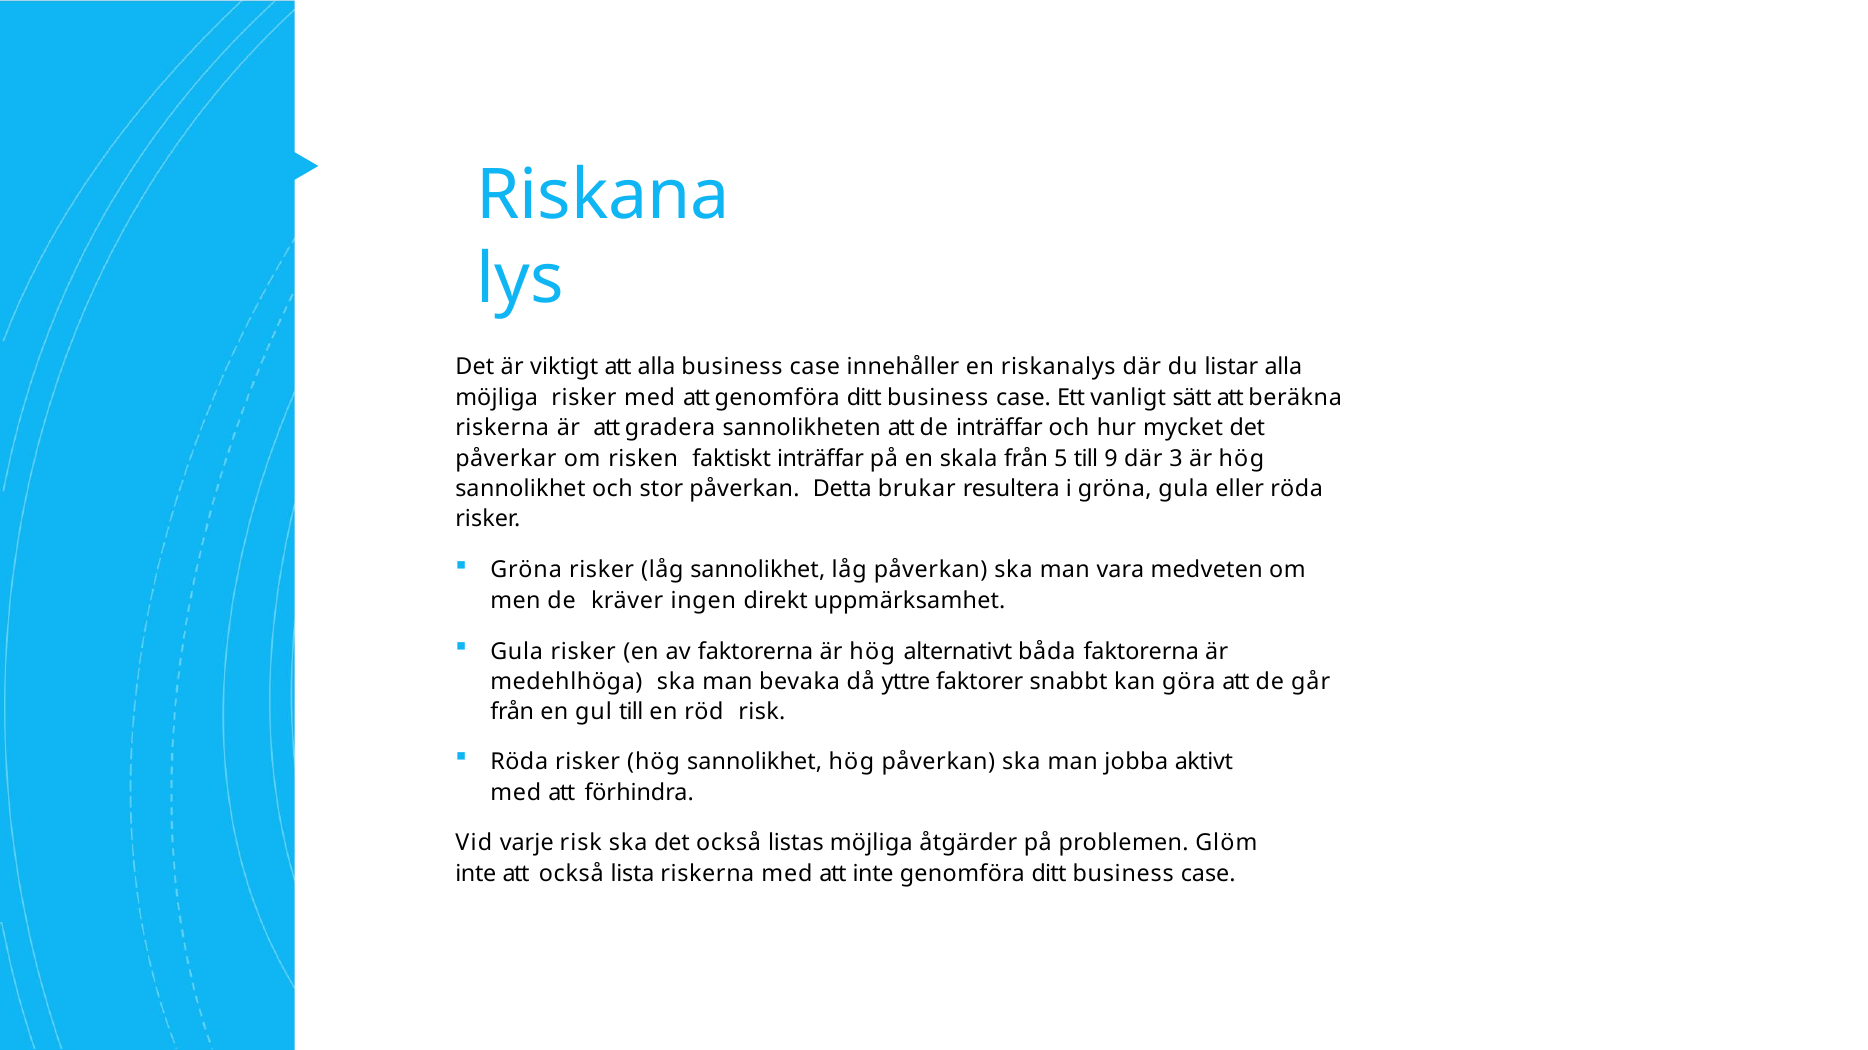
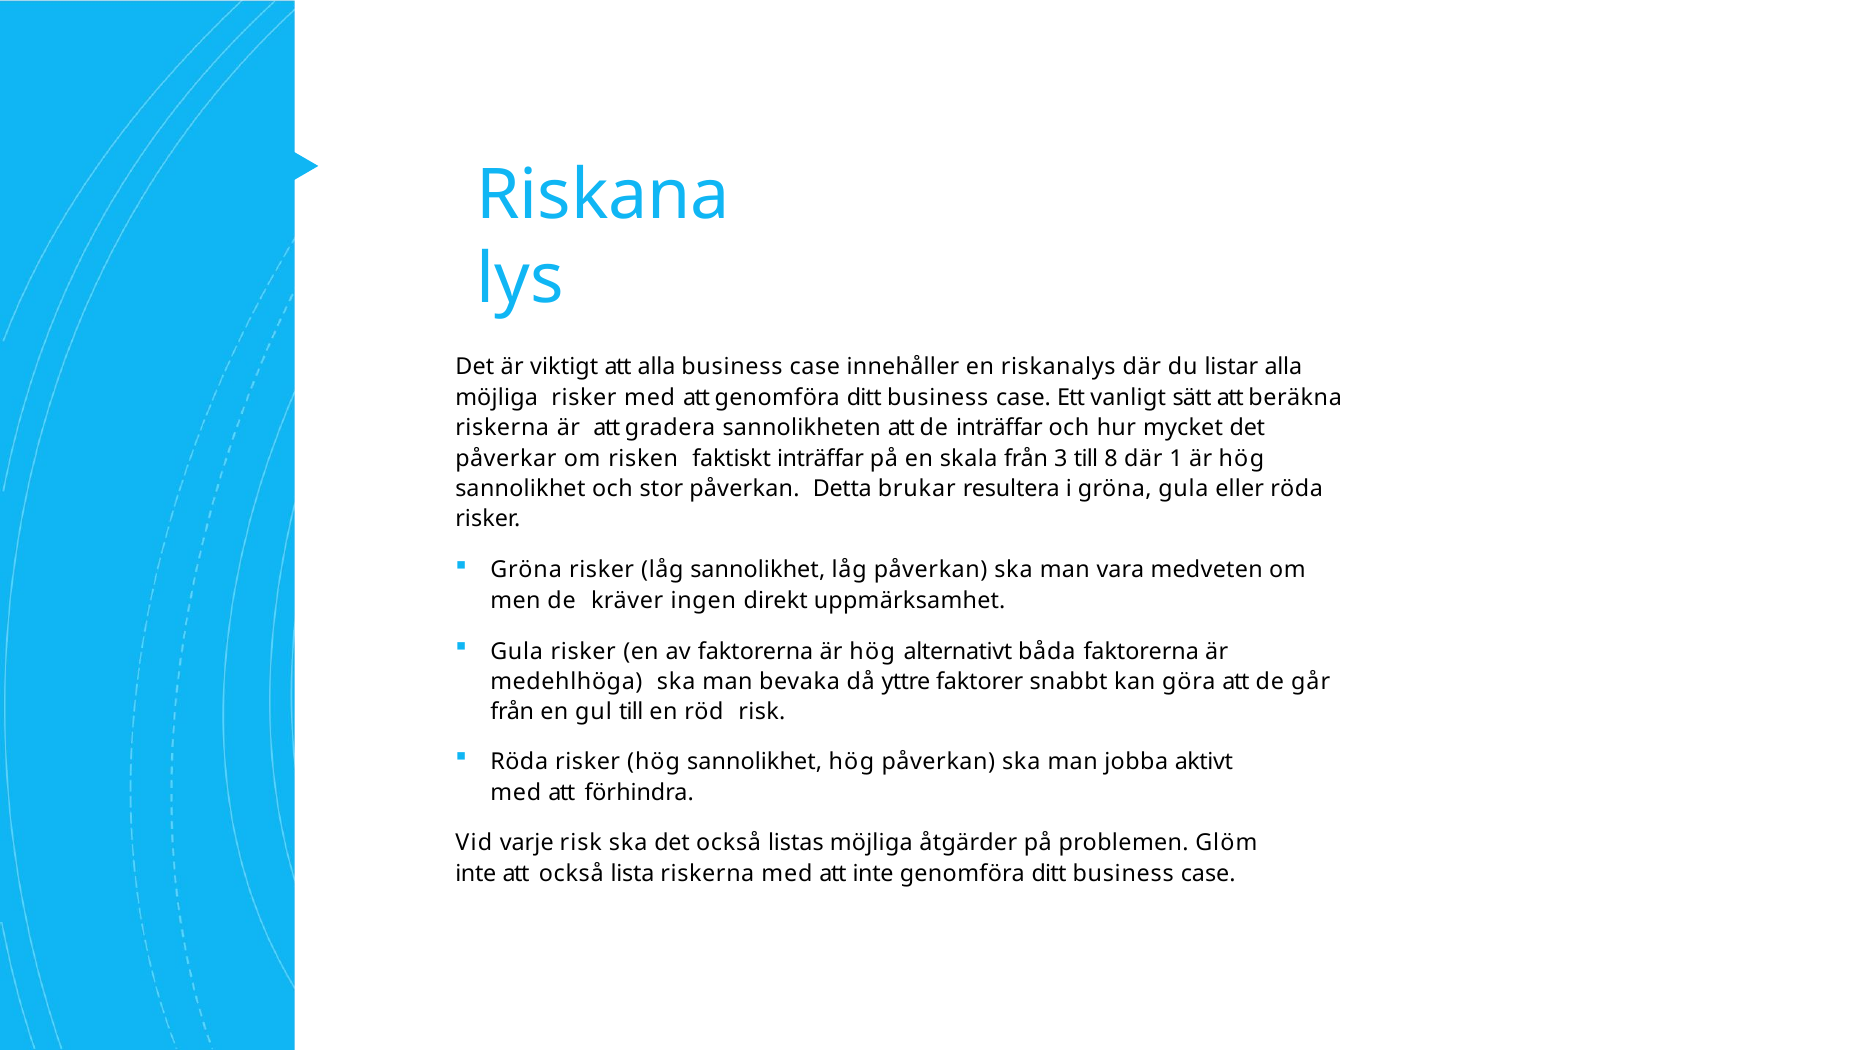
5: 5 -> 3
9: 9 -> 8
3: 3 -> 1
